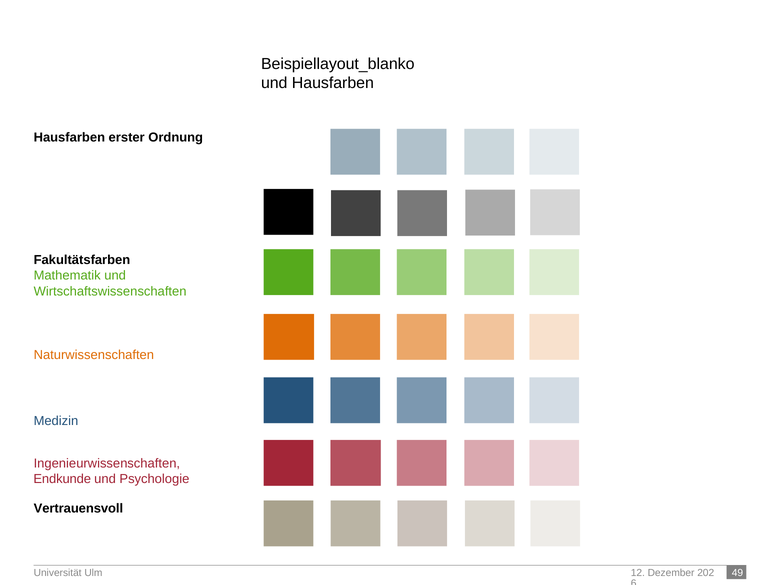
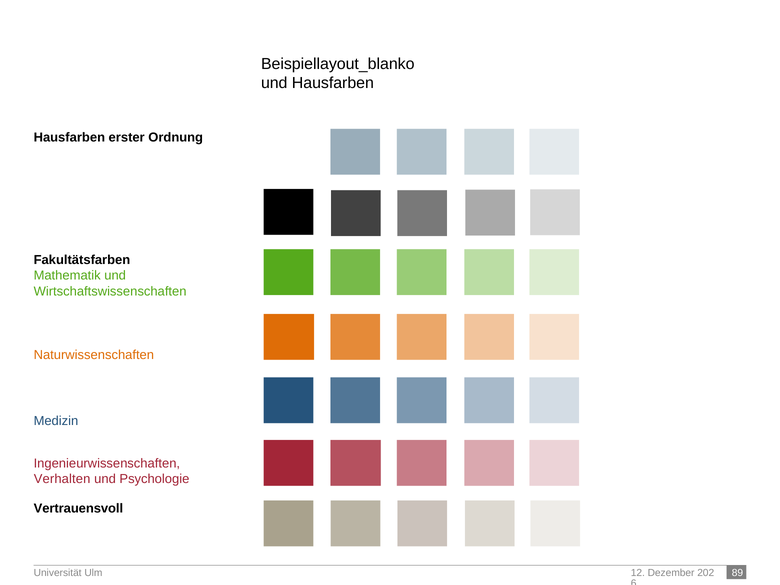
Endkunde: Endkunde -> Verhalten
49: 49 -> 89
